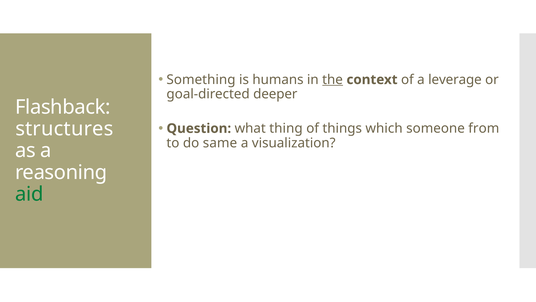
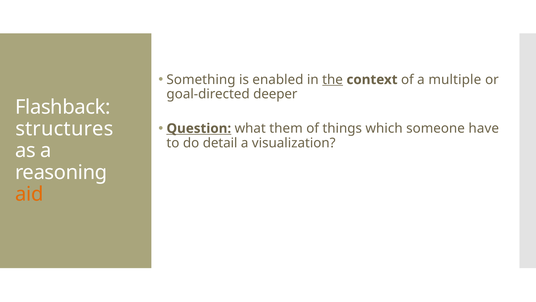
humans: humans -> enabled
leverage: leverage -> multiple
Question underline: none -> present
thing: thing -> them
from: from -> have
same: same -> detail
aid colour: green -> orange
